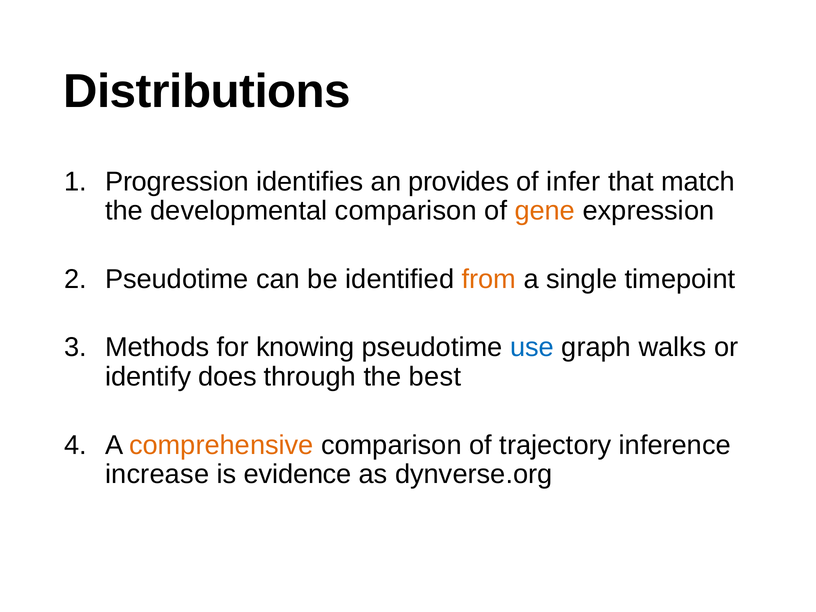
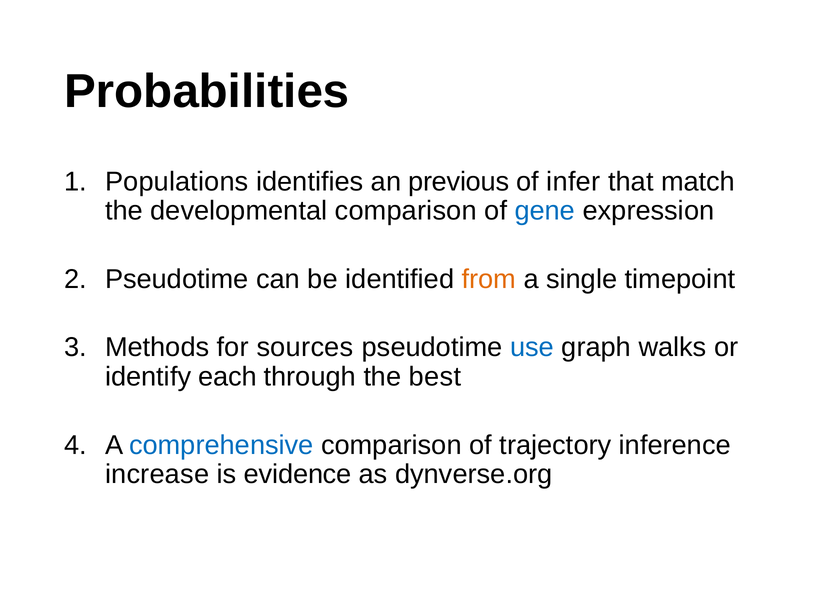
Distributions: Distributions -> Probabilities
Progression: Progression -> Populations
provides: provides -> previous
gene colour: orange -> blue
knowing: knowing -> sources
does: does -> each
comprehensive colour: orange -> blue
